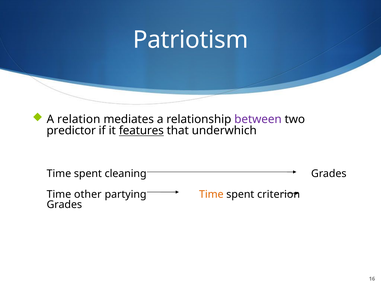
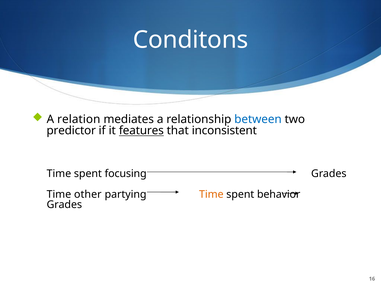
Patriotism: Patriotism -> Conditons
between colour: purple -> blue
underwhich: underwhich -> inconsistent
cleaning: cleaning -> focusing
criterion: criterion -> behavior
